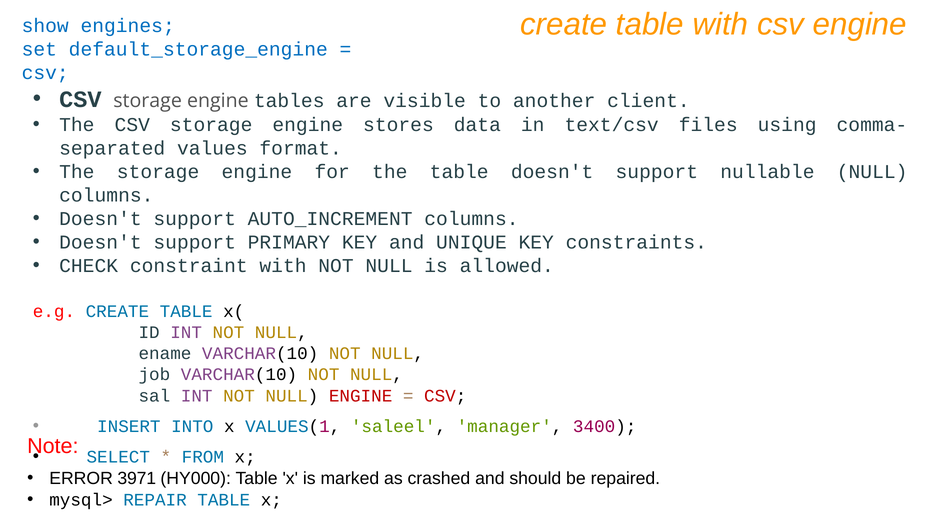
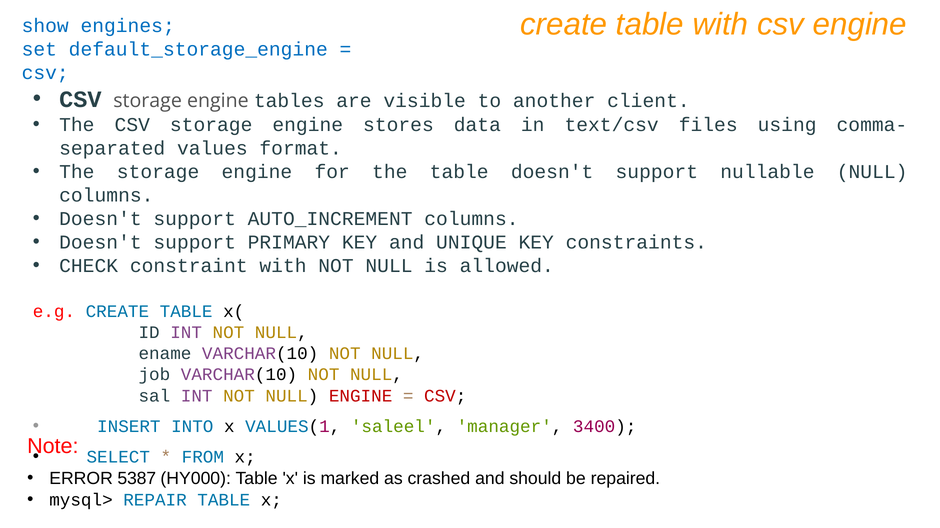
3971: 3971 -> 5387
